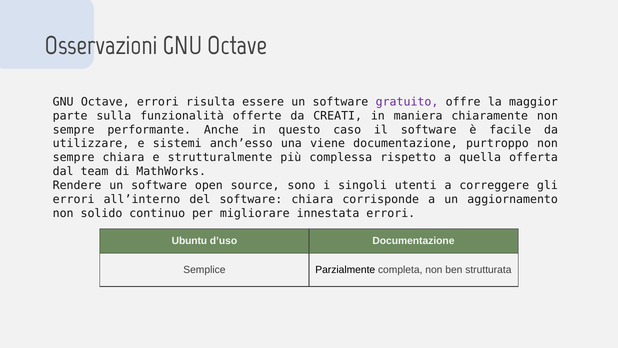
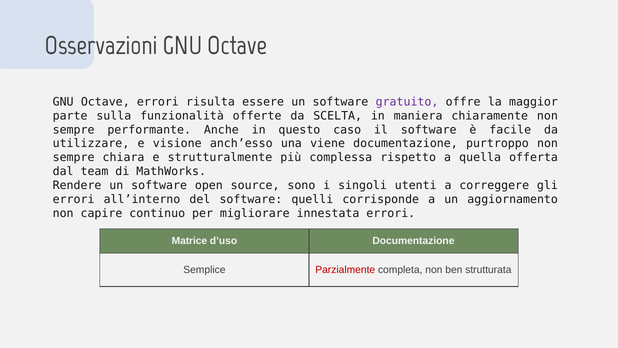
CREATI: CREATI -> SCELTA
sistemi: sistemi -> visione
software chiara: chiara -> quelli
solido: solido -> capire
Ubuntu: Ubuntu -> Matrice
Parzialmente colour: black -> red
